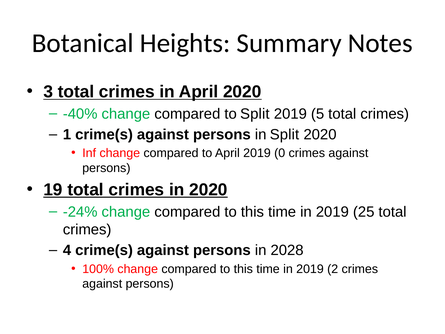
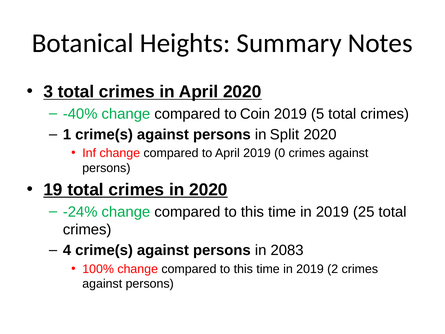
to Split: Split -> Coin
2028: 2028 -> 2083
